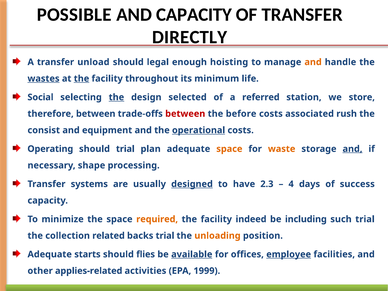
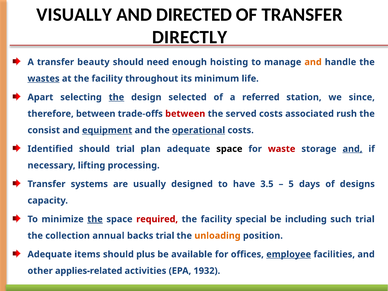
POSSIBLE: POSSIBLE -> VISUALLY
AND CAPACITY: CAPACITY -> DIRECTED
unload: unload -> beauty
legal: legal -> need
the at (82, 79) underline: present -> none
Social: Social -> Apart
store: store -> since
before: before -> served
equipment underline: none -> present
Operating: Operating -> Identified
space at (229, 149) colour: orange -> black
waste colour: orange -> red
shape: shape -> lifting
designed underline: present -> none
2.3: 2.3 -> 3.5
4: 4 -> 5
success: success -> designs
the at (95, 219) underline: none -> present
required colour: orange -> red
indeed: indeed -> special
related: related -> annual
starts: starts -> items
flies: flies -> plus
available underline: present -> none
1999: 1999 -> 1932
